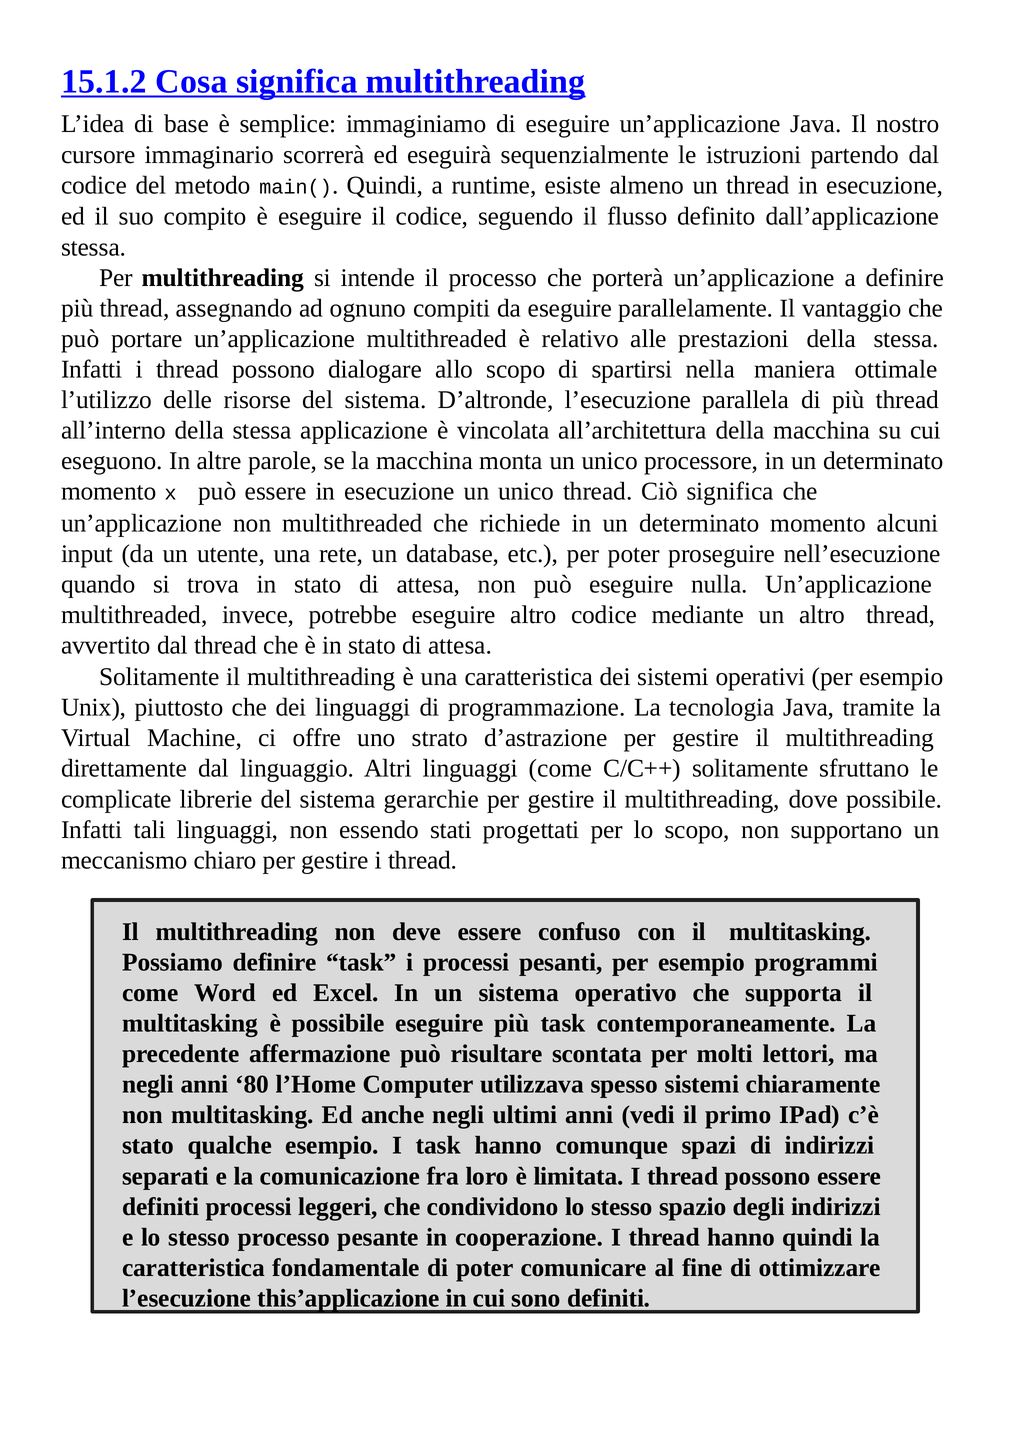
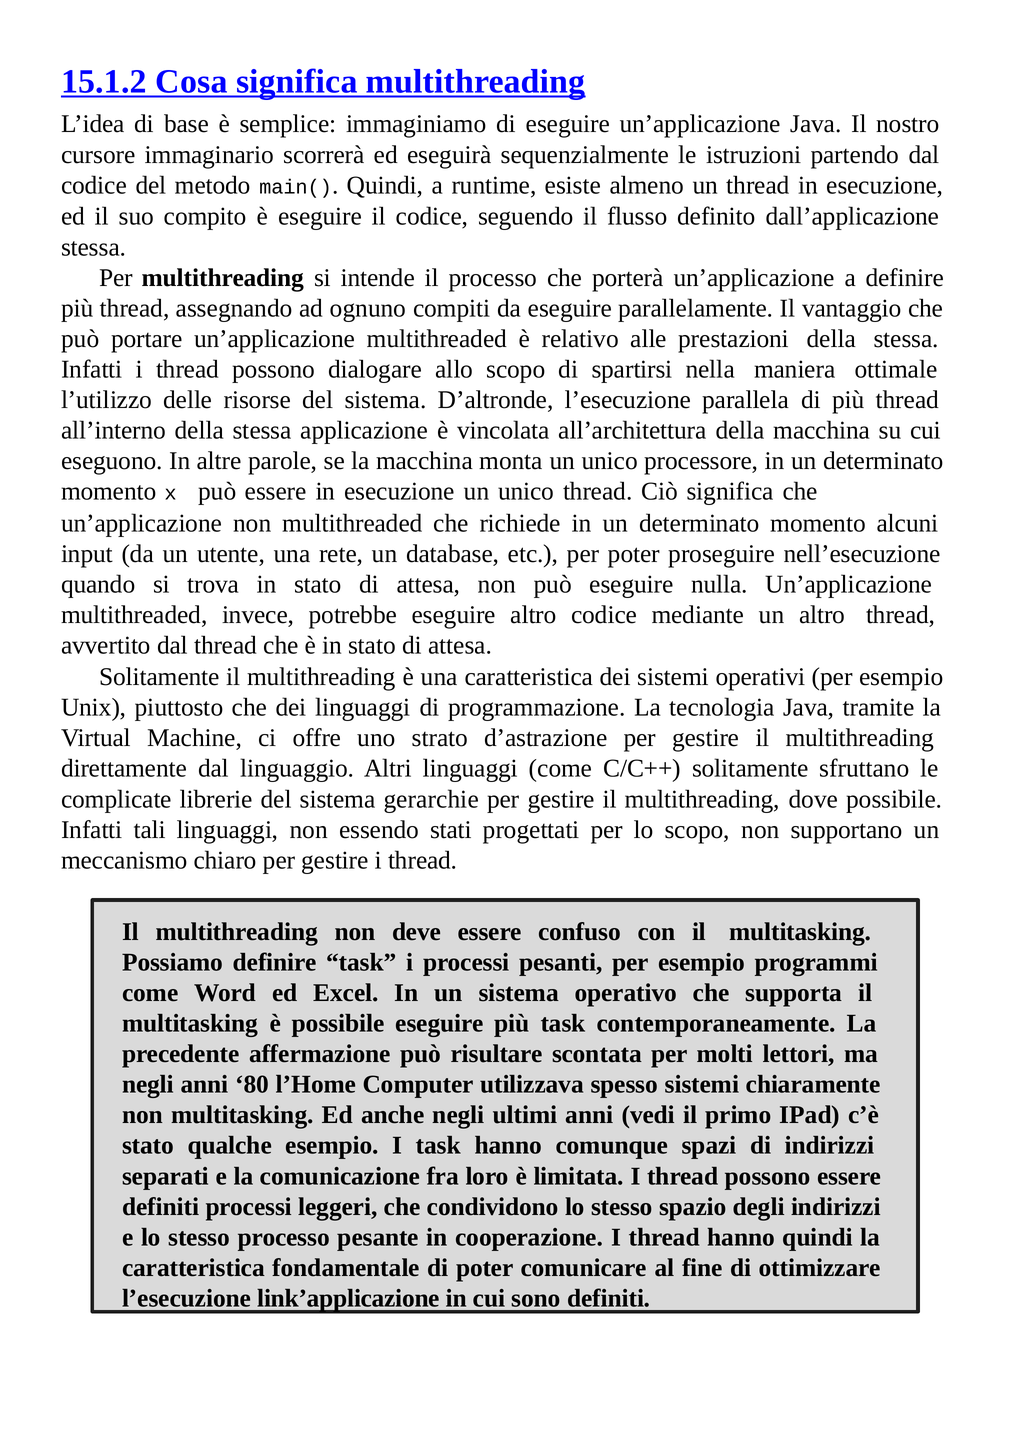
this’applicazione: this’applicazione -> link’applicazione
